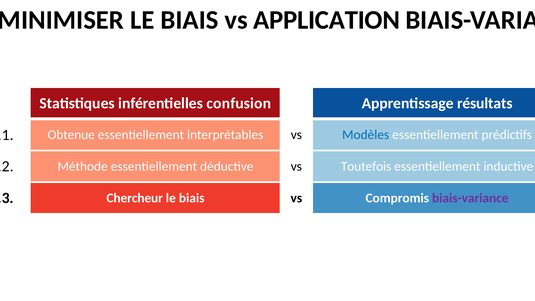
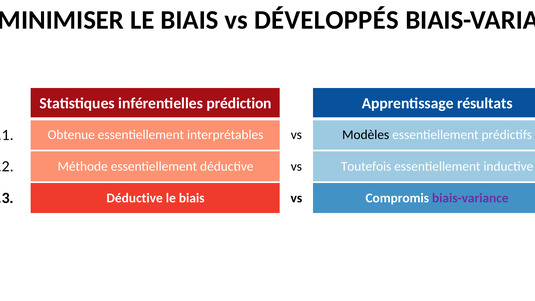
APPLICATION: APPLICATION -> DÉVELOPPÉS
confusion: confusion -> prédiction
Modèles colour: blue -> black
Chercheur at (135, 198): Chercheur -> Déductive
